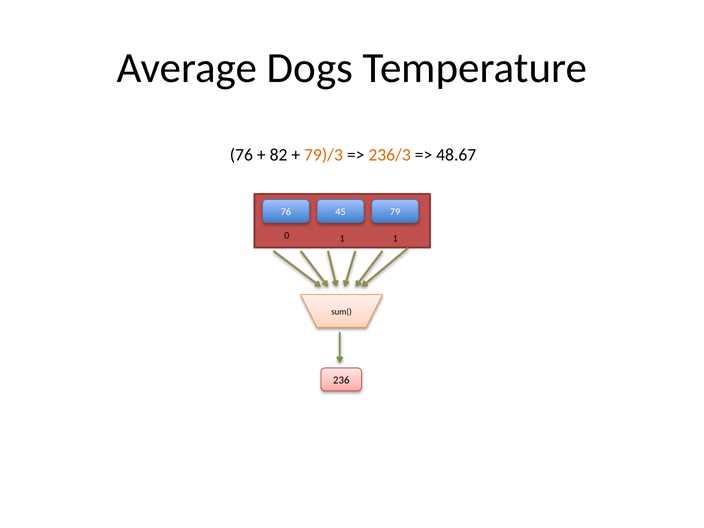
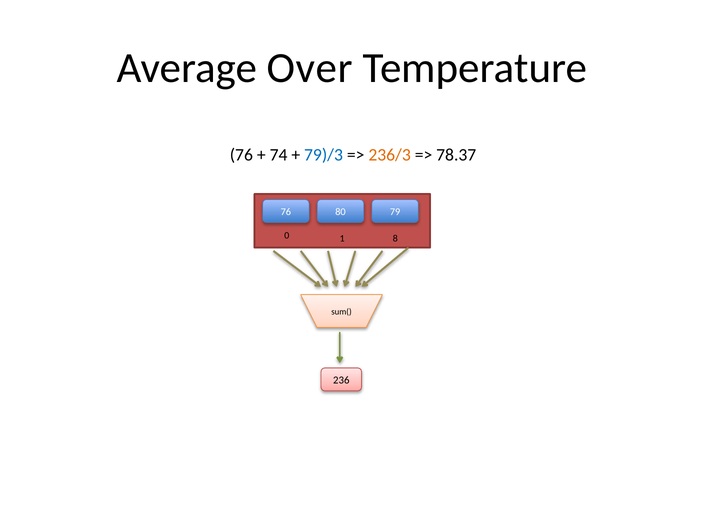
Dogs: Dogs -> Over
82: 82 -> 74
79)/3 colour: orange -> blue
48.67: 48.67 -> 78.37
45: 45 -> 80
1 1: 1 -> 8
